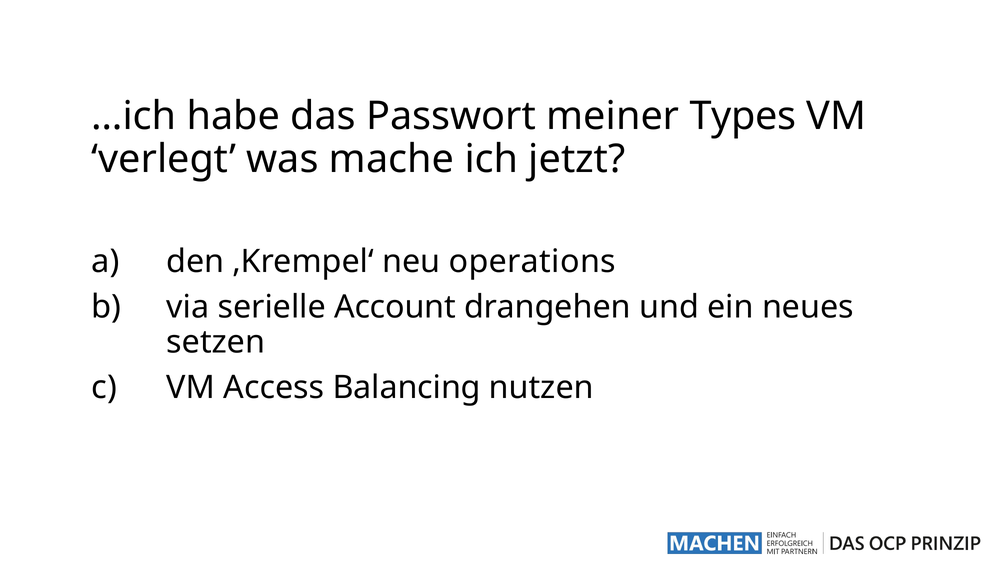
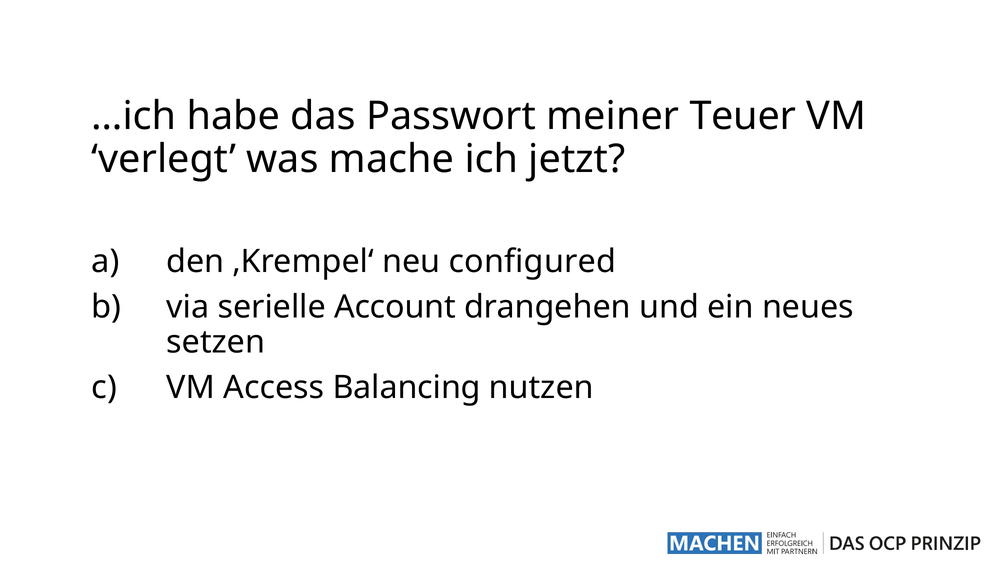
Types: Types -> Teuer
operations: operations -> configured
